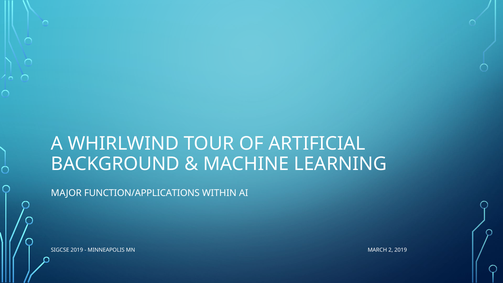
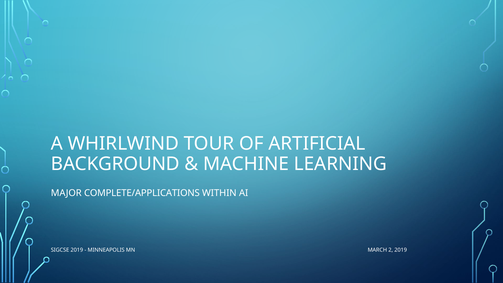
FUNCTION/APPLICATIONS: FUNCTION/APPLICATIONS -> COMPLETE/APPLICATIONS
